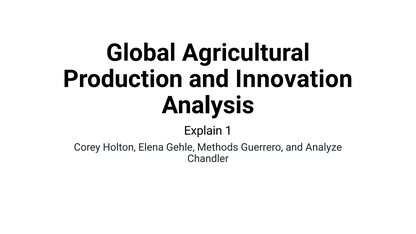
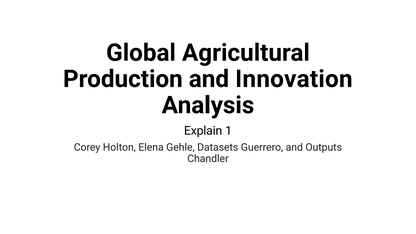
Methods: Methods -> Datasets
Analyze: Analyze -> Outputs
